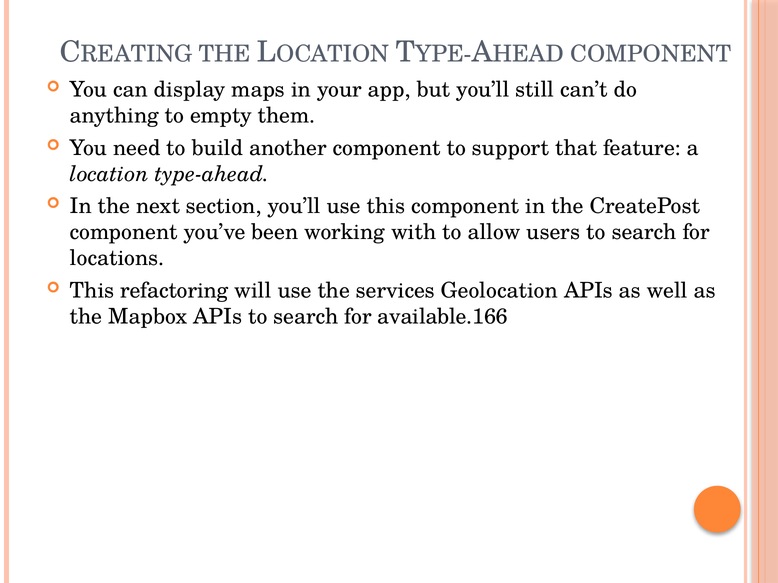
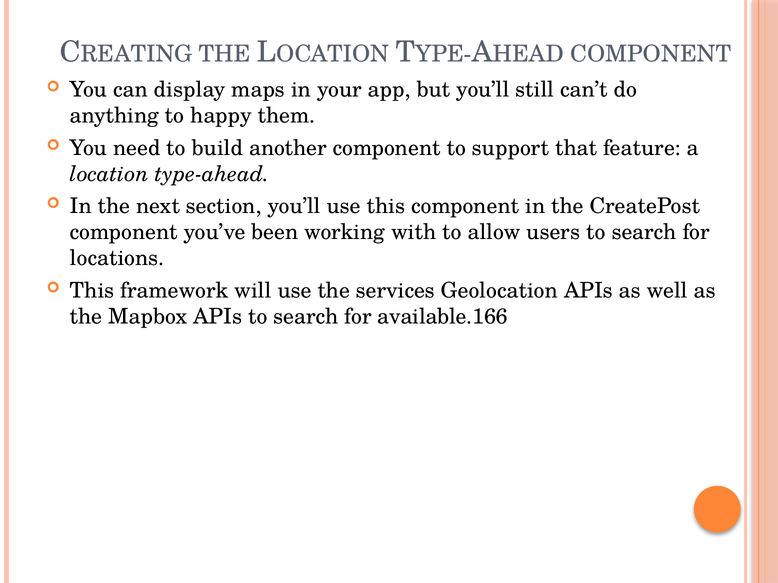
empty: empty -> happy
refactoring: refactoring -> framework
